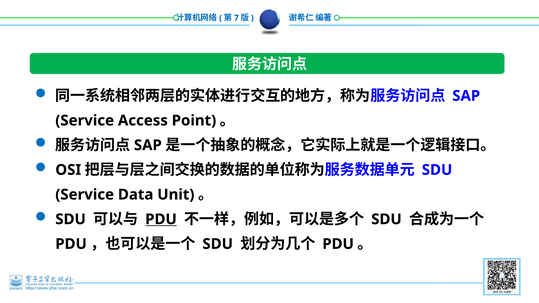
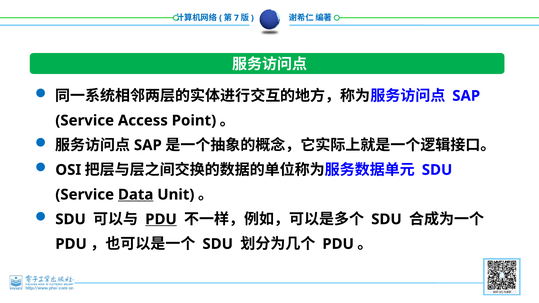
Data underline: none -> present
